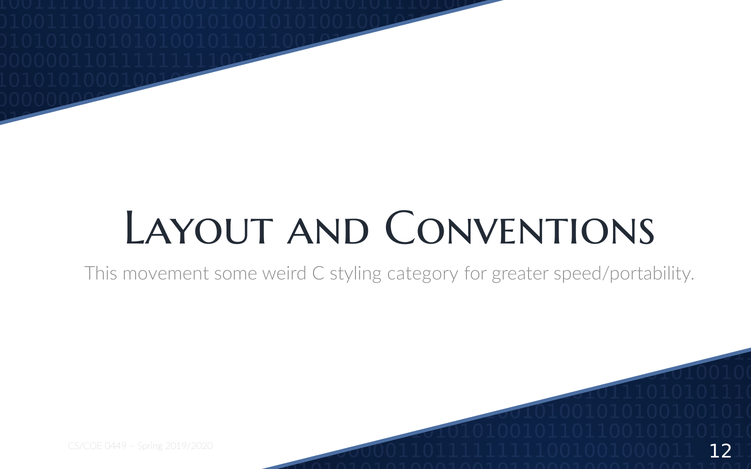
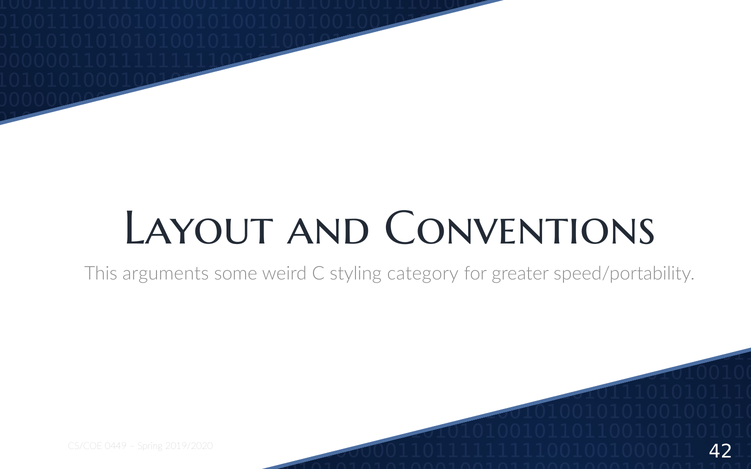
movement: movement -> arguments
12: 12 -> 42
